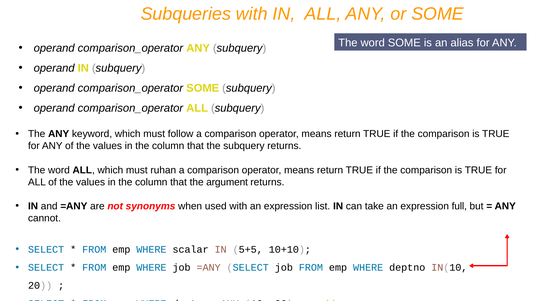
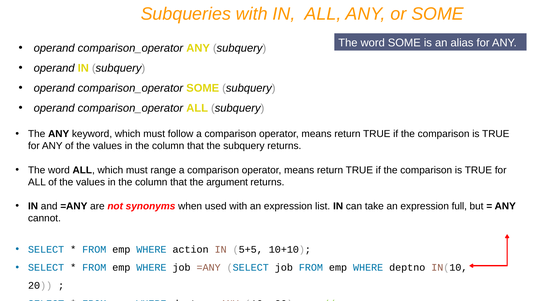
ruhan: ruhan -> range
scalar: scalar -> action
